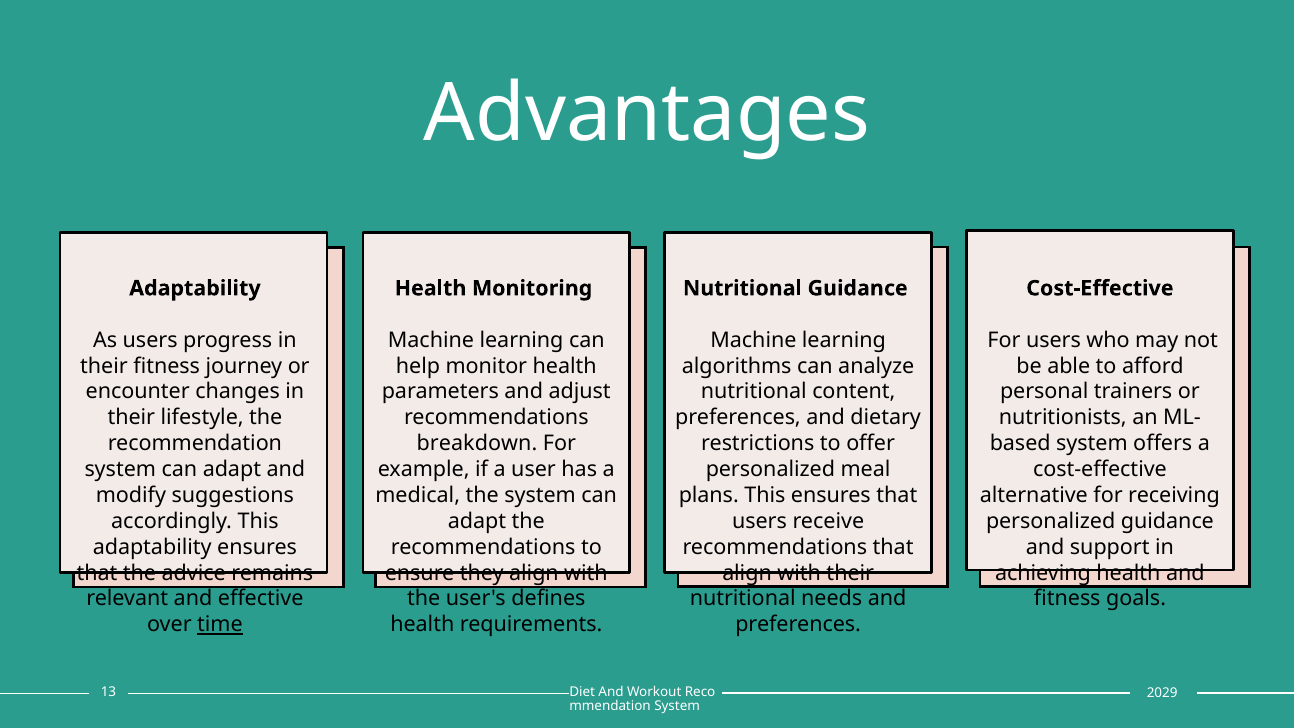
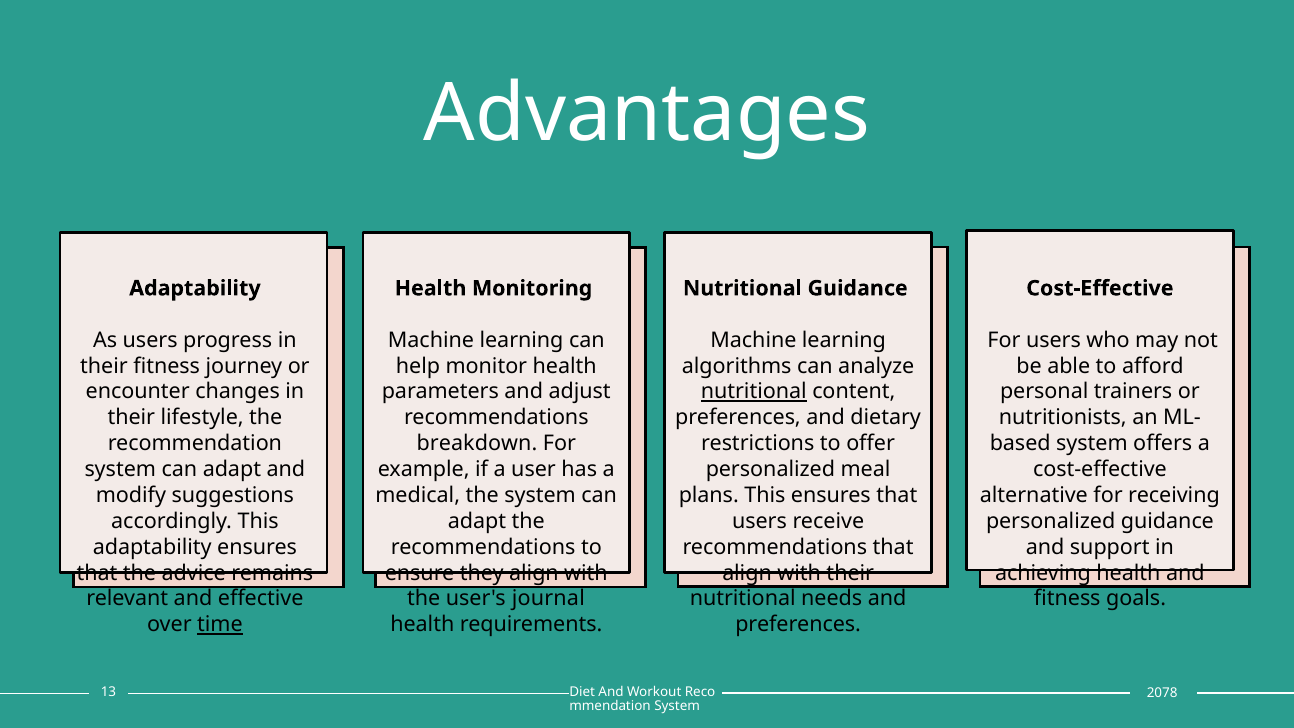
nutritional at (754, 392) underline: none -> present
defines: defines -> journal
2029: 2029 -> 2078
